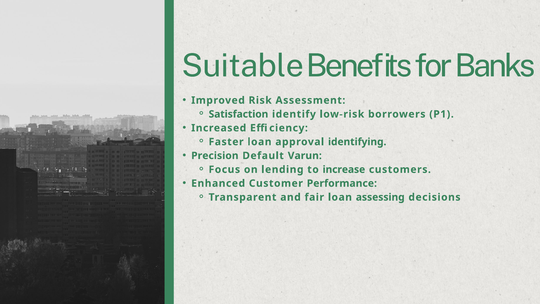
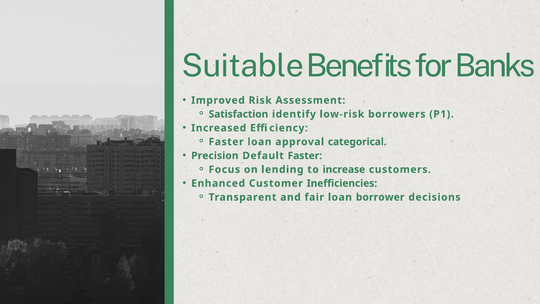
identifying: identifying -> categorical
Default Varun: Varun -> Faster
Performance: Performance -> Inefficiencies
assessing: assessing -> borrower
